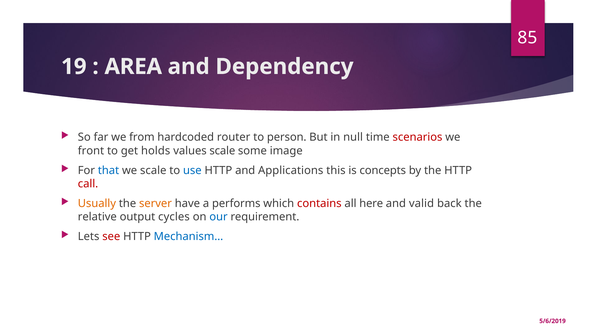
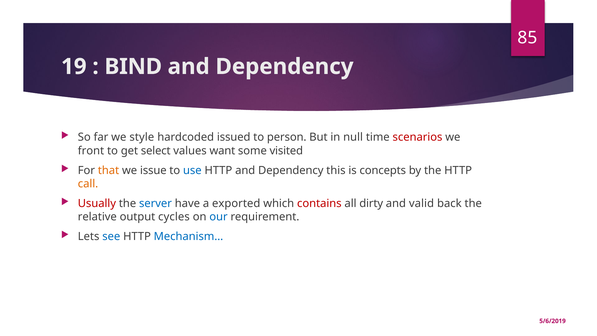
AREA: AREA -> BIND
from: from -> style
router: router -> issued
holds: holds -> select
values scale: scale -> want
image: image -> visited
that colour: blue -> orange
we scale: scale -> issue
HTTP and Applications: Applications -> Dependency
call colour: red -> orange
Usually colour: orange -> red
server colour: orange -> blue
performs: performs -> exported
here: here -> dirty
see colour: red -> blue
